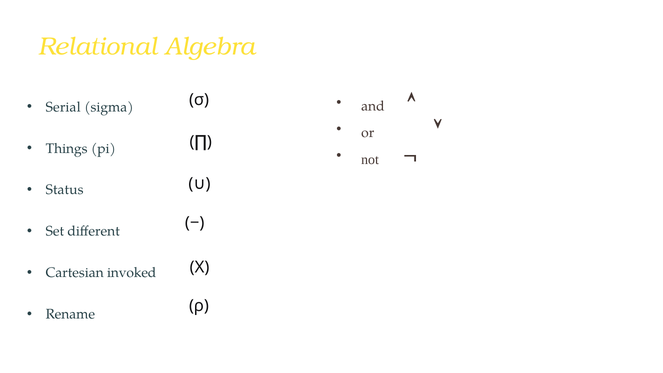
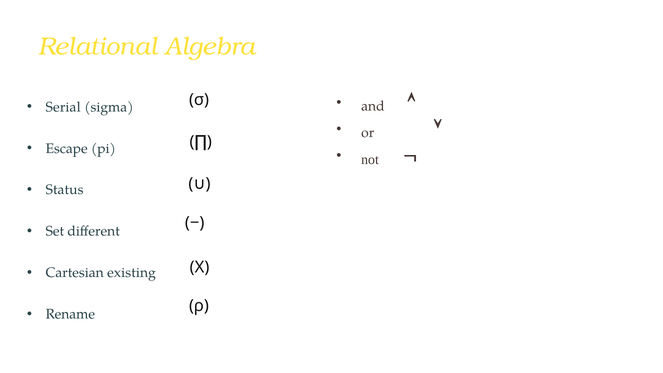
Things: Things -> Escape
invoked: invoked -> existing
